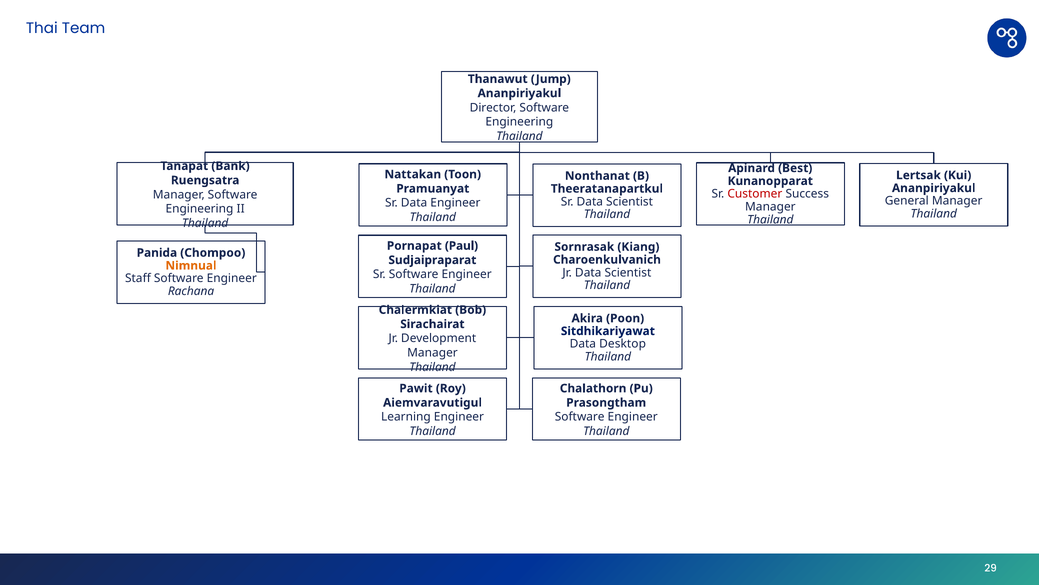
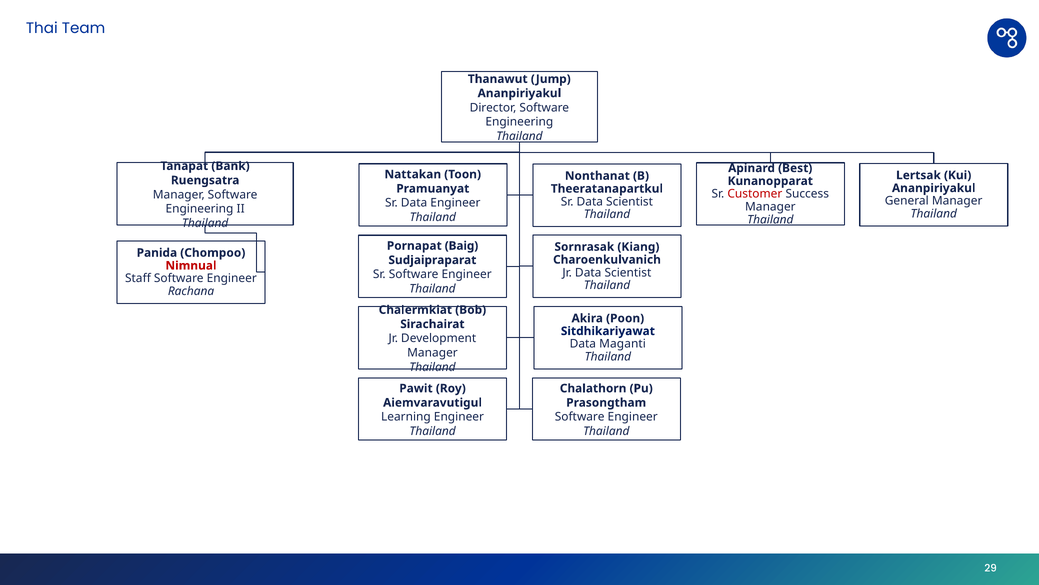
Paul: Paul -> Baig
Nimnual colour: orange -> red
Desktop: Desktop -> Maganti
